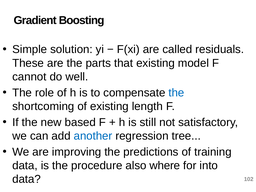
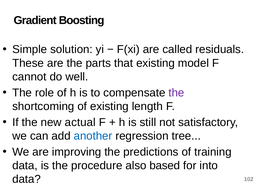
the at (176, 93) colour: blue -> purple
based: based -> actual
where: where -> based
